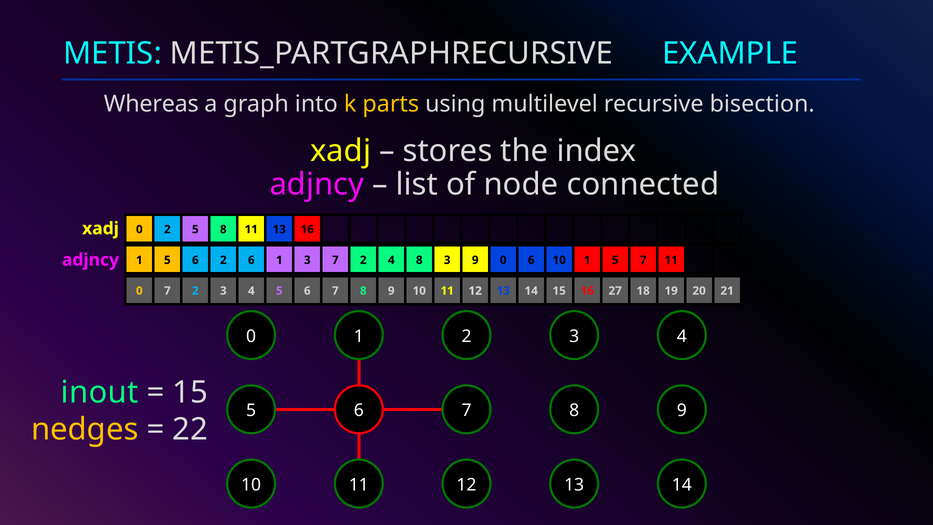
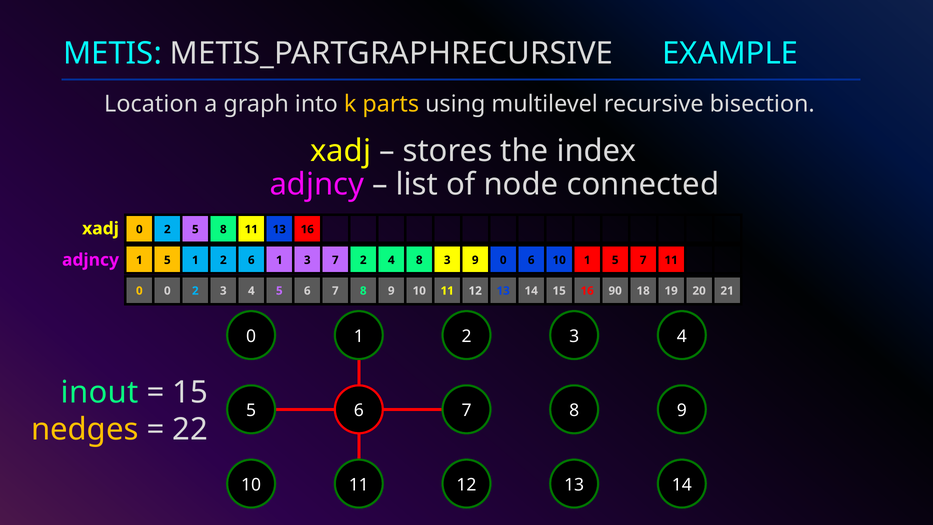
Whereas: Whereas -> Location
1 5 6: 6 -> 1
0 7: 7 -> 0
27: 27 -> 90
